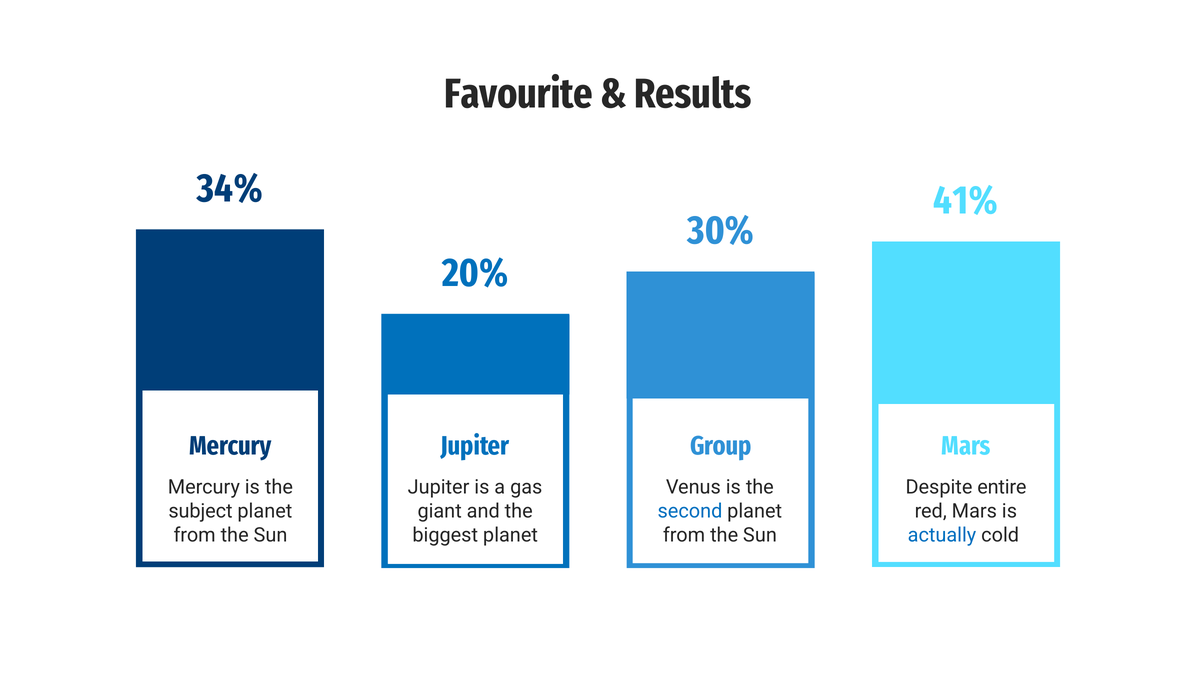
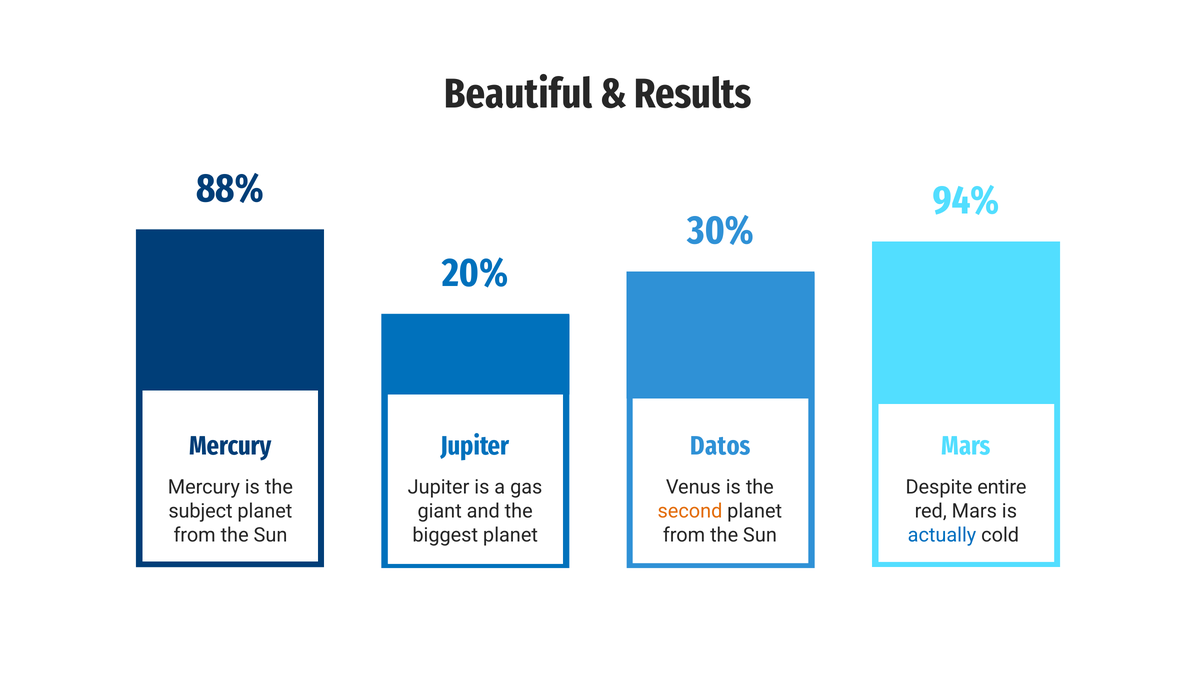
Favourite: Favourite -> Beautiful
34%: 34% -> 88%
41%: 41% -> 94%
Group: Group -> Datos
second colour: blue -> orange
